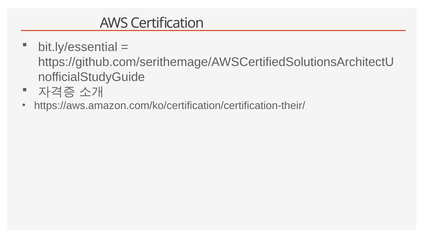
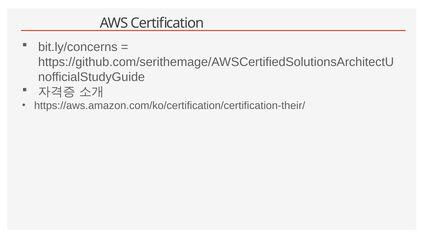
bit.ly/essential: bit.ly/essential -> bit.ly/concerns
